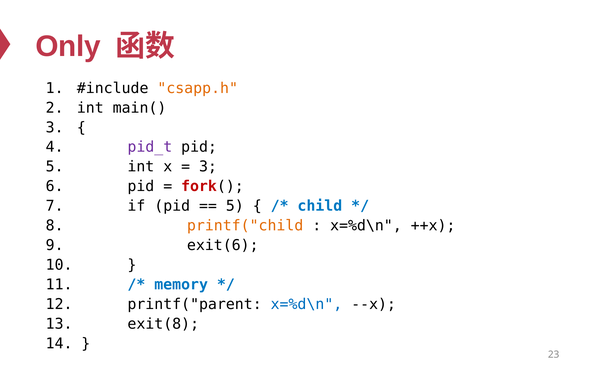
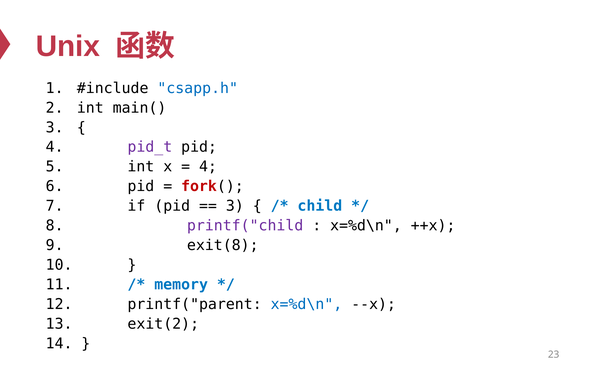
Only: Only -> Unix
csapp.h colour: orange -> blue
3 at (208, 167): 3 -> 4
5 at (235, 206): 5 -> 3
printf("child colour: orange -> purple
exit(6: exit(6 -> exit(8
exit(8: exit(8 -> exit(2
